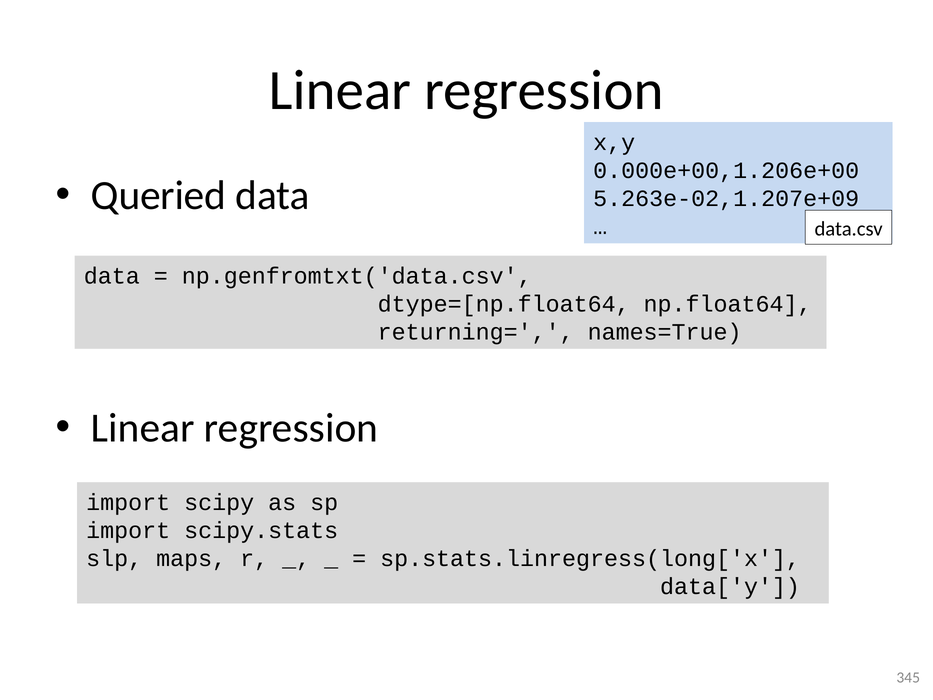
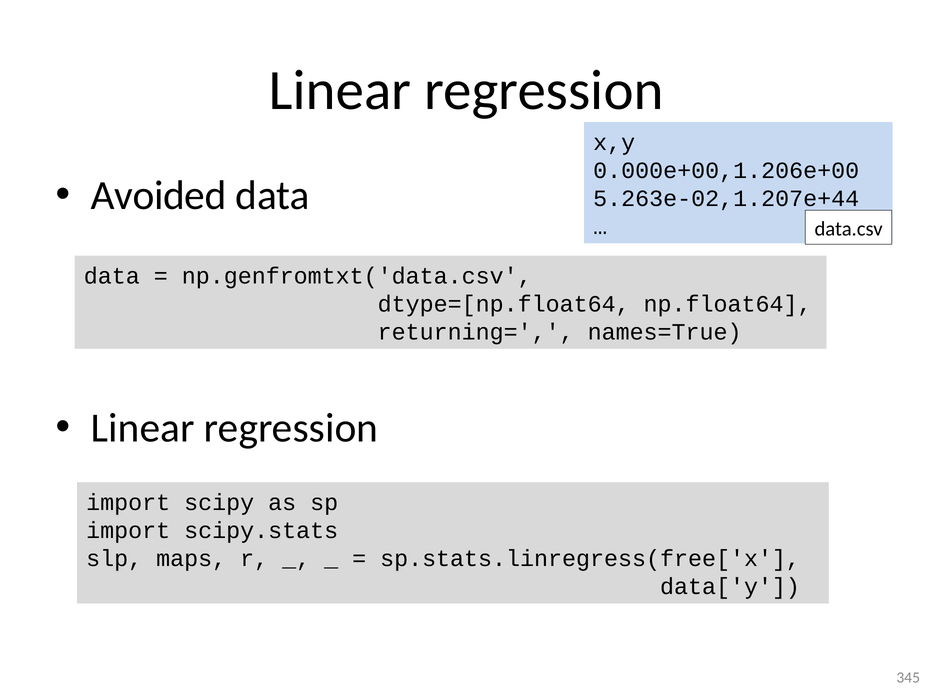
Queried: Queried -> Avoided
5.263e-02,1.207e+09: 5.263e-02,1.207e+09 -> 5.263e-02,1.207e+44
sp.stats.linregress(long['x: sp.stats.linregress(long['x -> sp.stats.linregress(free['x
